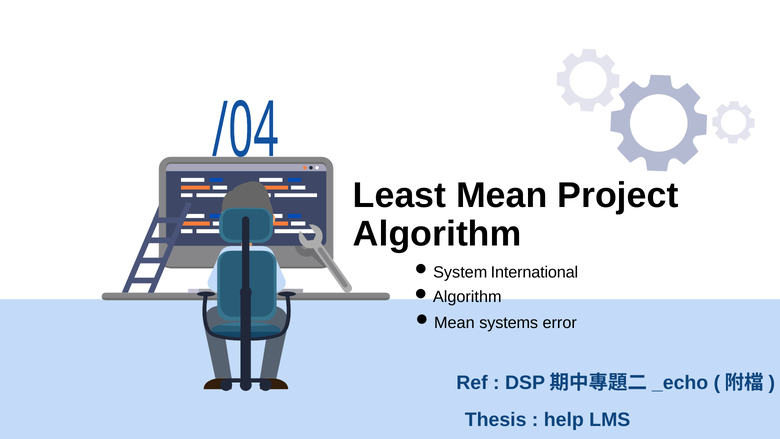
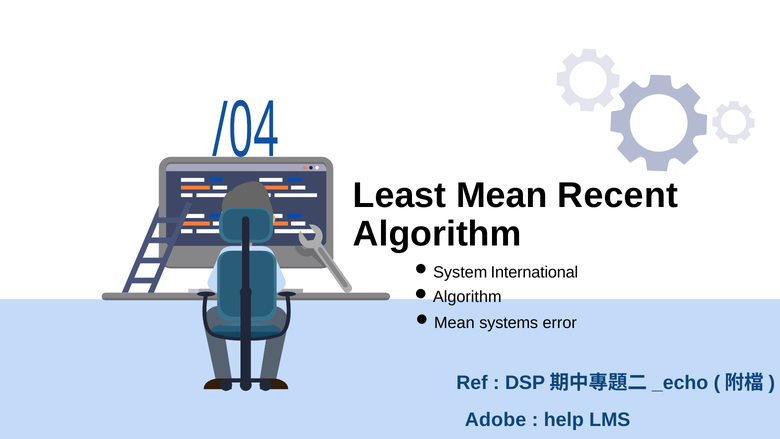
Project: Project -> Recent
Thesis: Thesis -> Adobe
